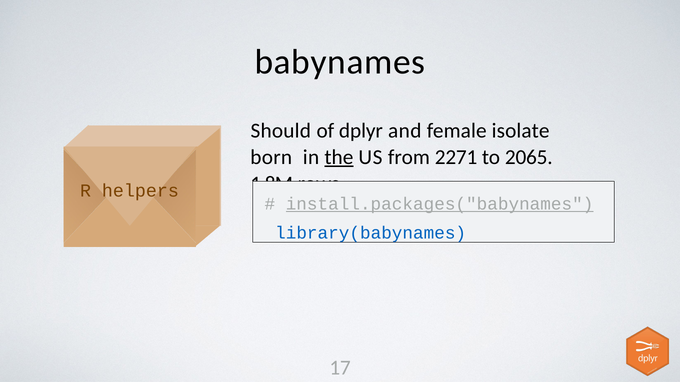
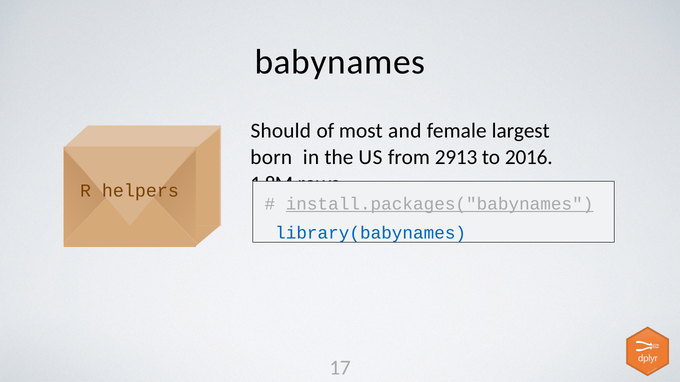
dplyr: dplyr -> most
isolate: isolate -> largest
the underline: present -> none
2271: 2271 -> 2913
2065: 2065 -> 2016
